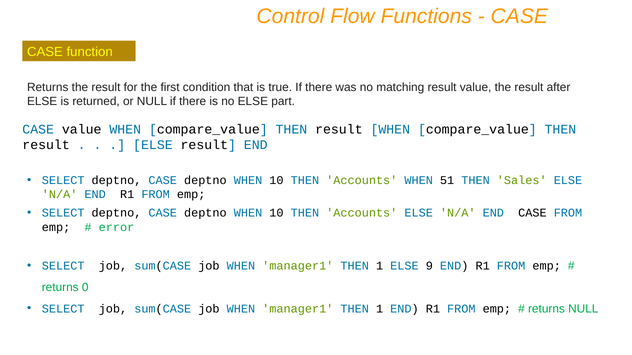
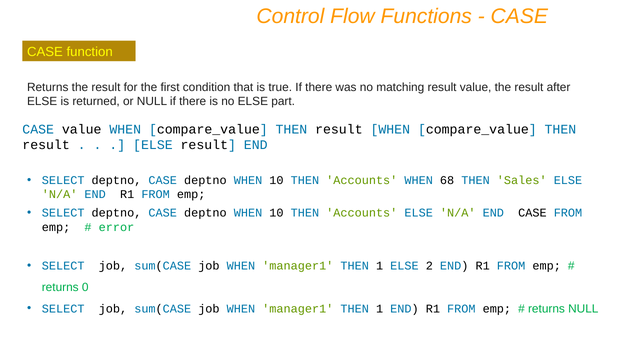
51: 51 -> 68
9: 9 -> 2
